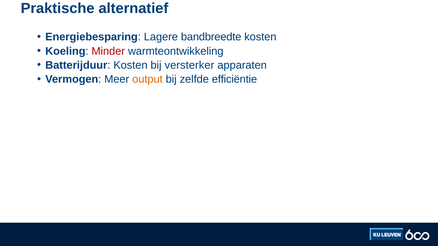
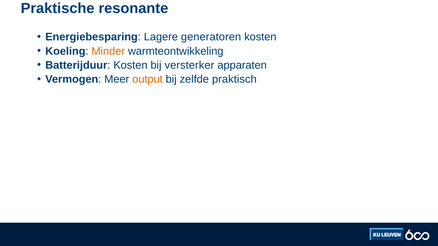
alternatief: alternatief -> resonante
bandbreedte: bandbreedte -> generatoren
Minder colour: red -> orange
efficiëntie: efficiëntie -> praktisch
